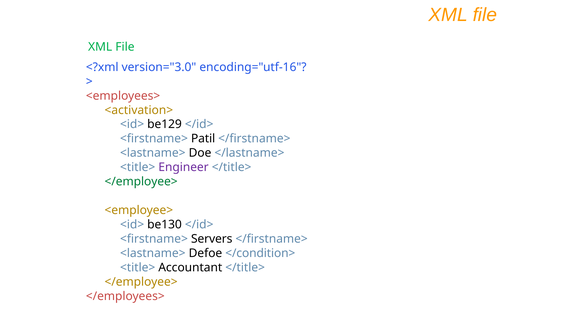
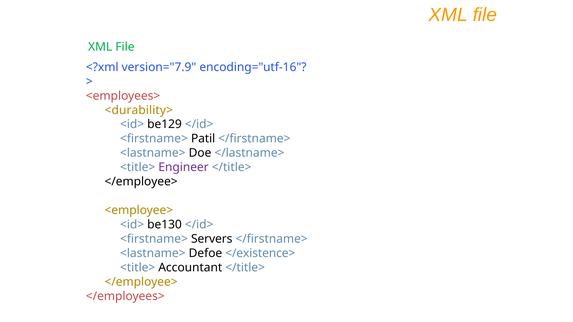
version="3.0: version="3.0 -> version="7.9
<activation>: <activation> -> <durability>
</employee> at (141, 182) colour: green -> black
</condition>: </condition> -> </existence>
